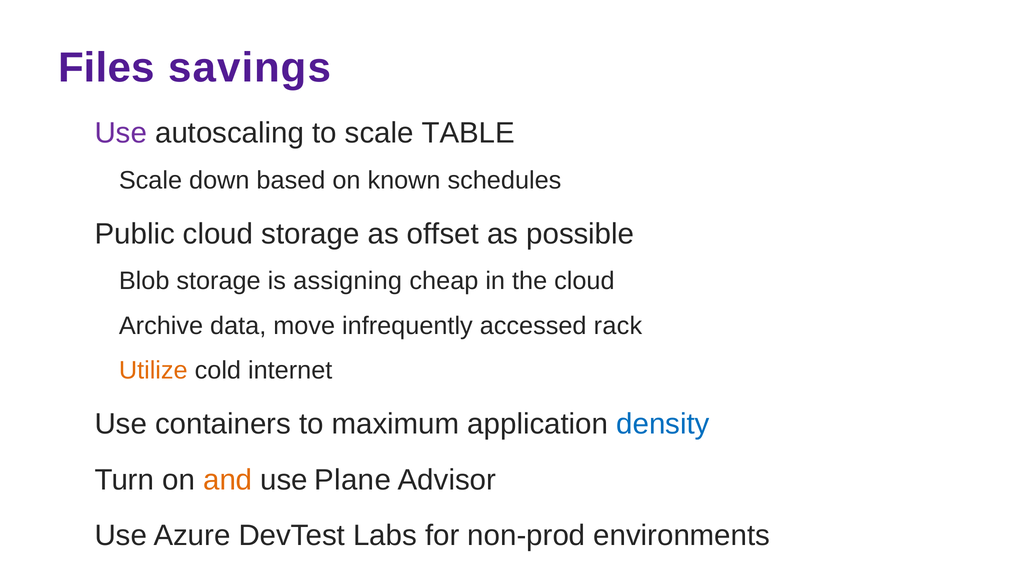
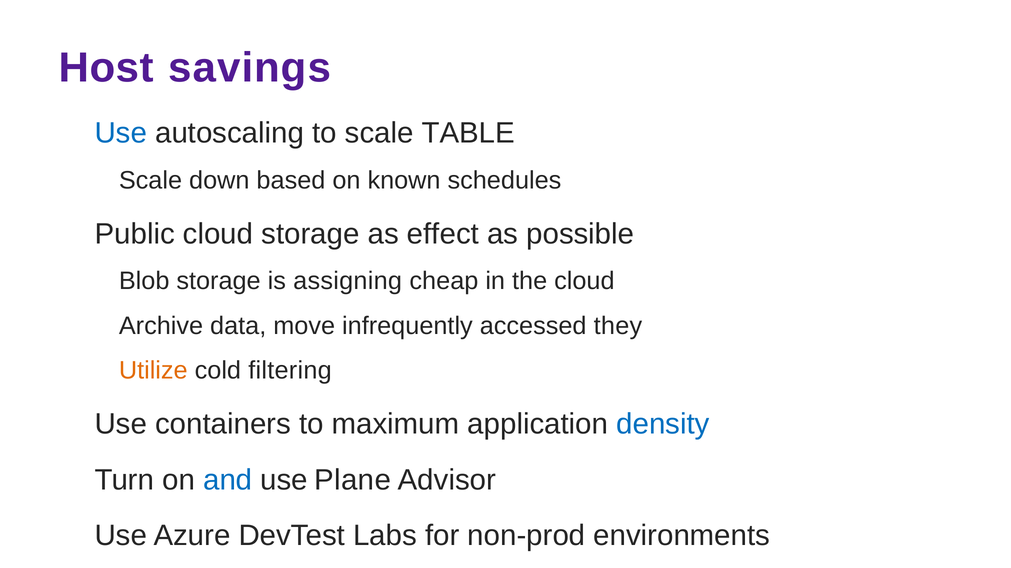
Files: Files -> Host
Use at (121, 133) colour: purple -> blue
offset: offset -> effect
rack: rack -> they
internet: internet -> filtering
and colour: orange -> blue
